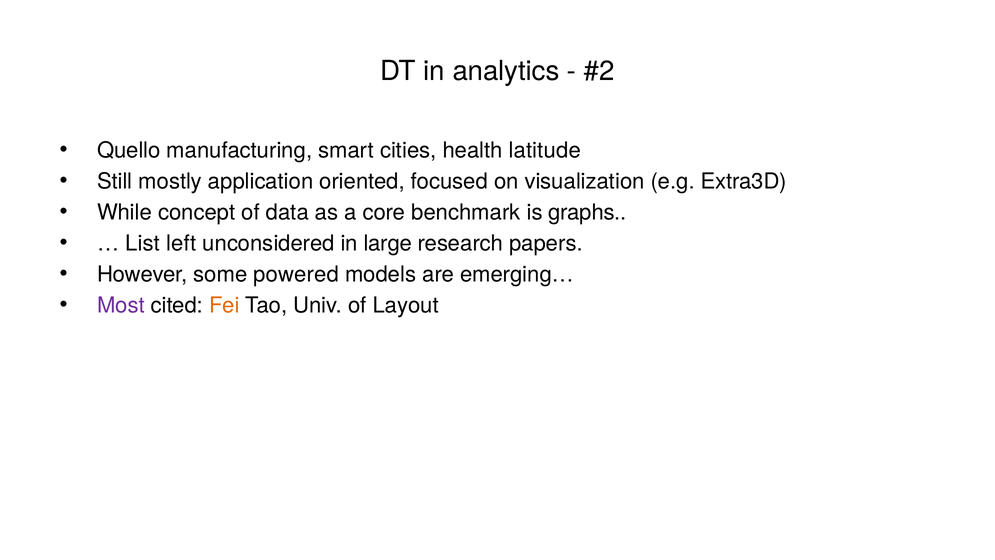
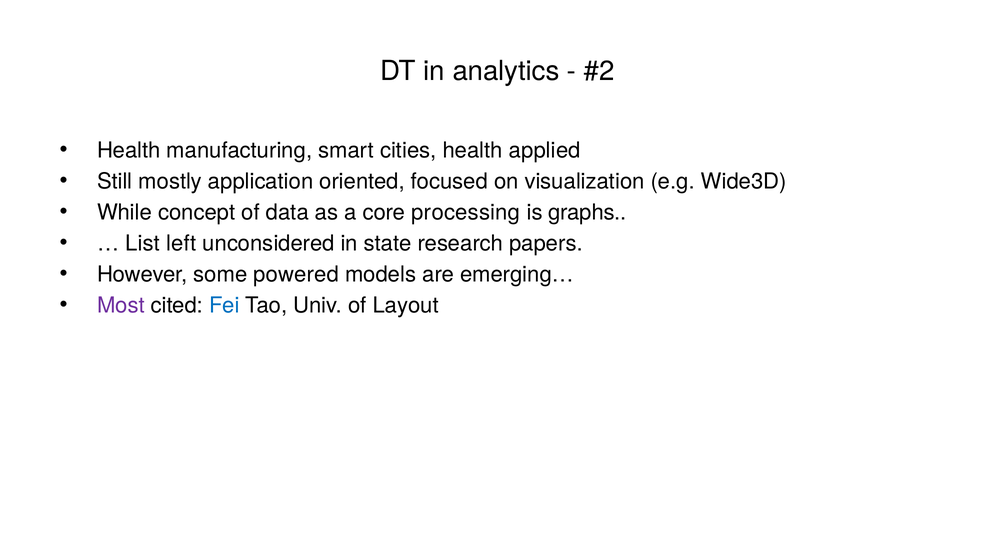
Quello at (129, 150): Quello -> Health
latitude: latitude -> applied
Extra3D: Extra3D -> Wide3D
benchmark: benchmark -> processing
large: large -> state
Fei colour: orange -> blue
